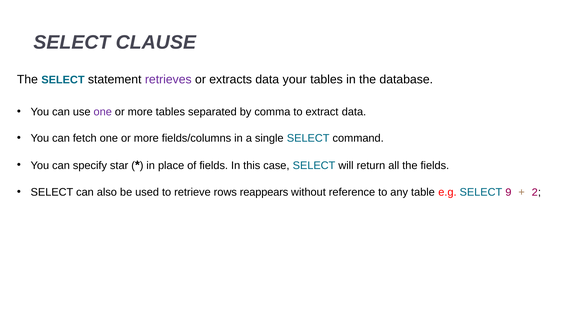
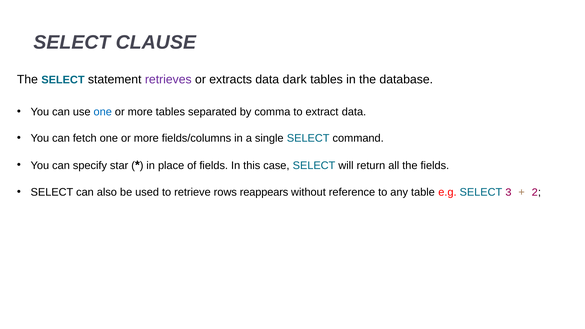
your: your -> dark
one at (103, 112) colour: purple -> blue
9: 9 -> 3
